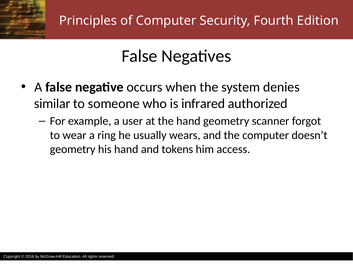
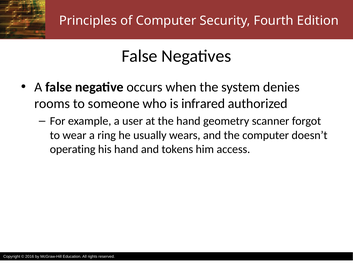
similar: similar -> rooms
geometry at (73, 150): geometry -> operating
